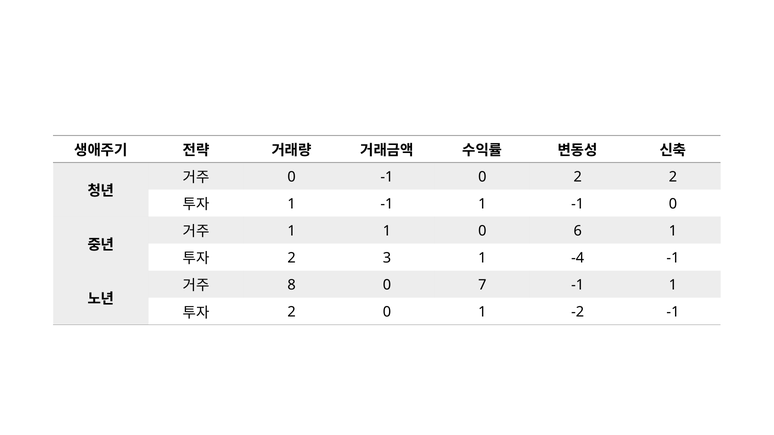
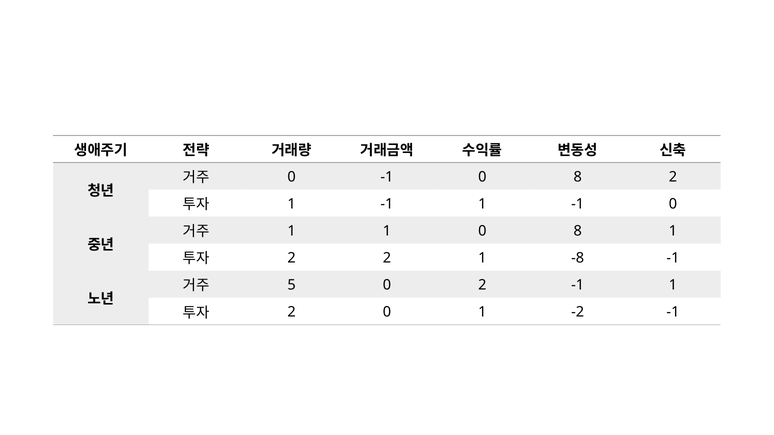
-1 0 2: 2 -> 8
1 0 6: 6 -> 8
2 3: 3 -> 2
-4: -4 -> -8
8: 8 -> 5
0 7: 7 -> 2
